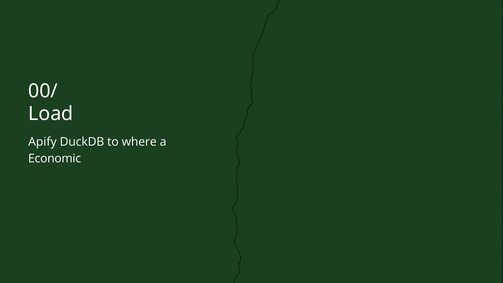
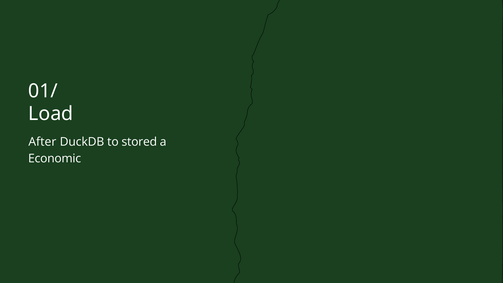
00/: 00/ -> 01/
Apify: Apify -> After
where: where -> stored
